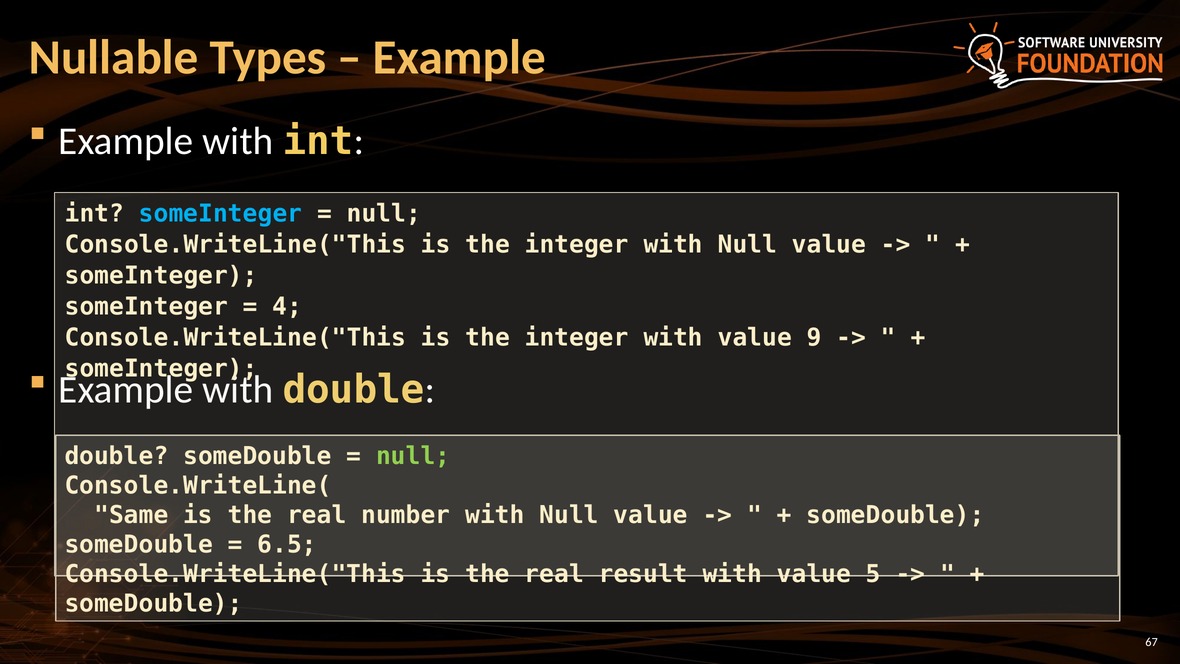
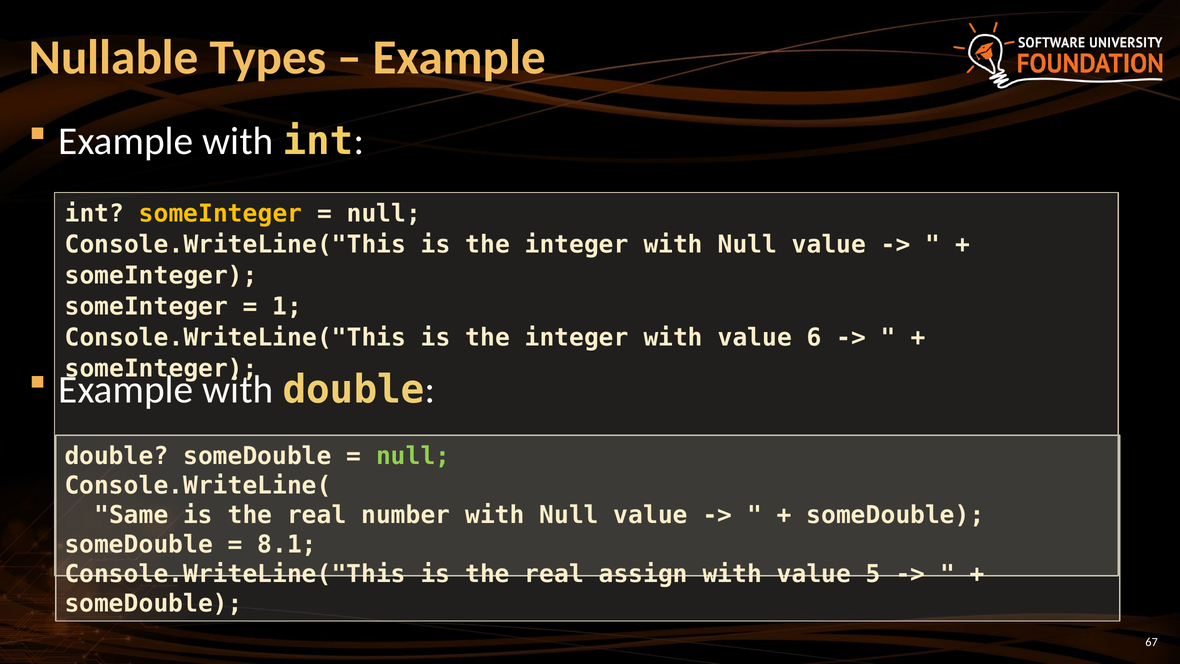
someInteger at (221, 214) colour: light blue -> yellow
4: 4 -> 1
9: 9 -> 6
6.5: 6.5 -> 8.1
result: result -> assign
